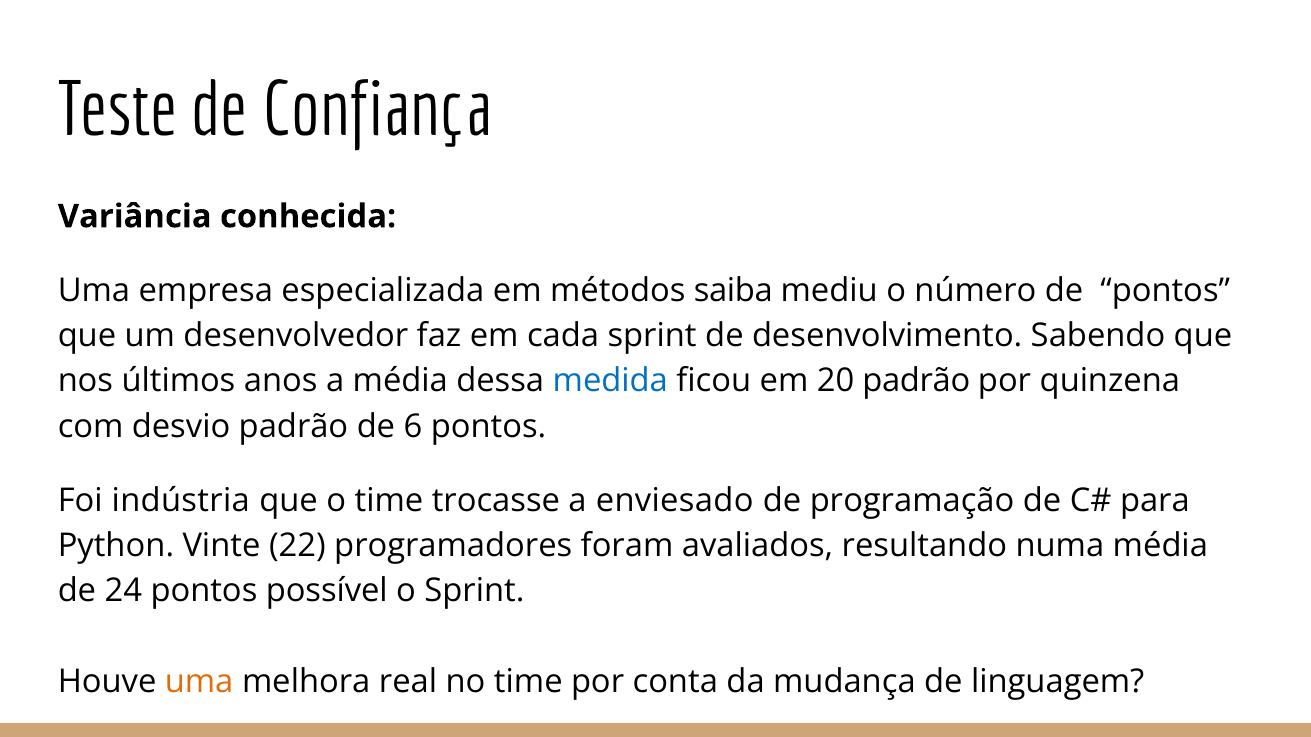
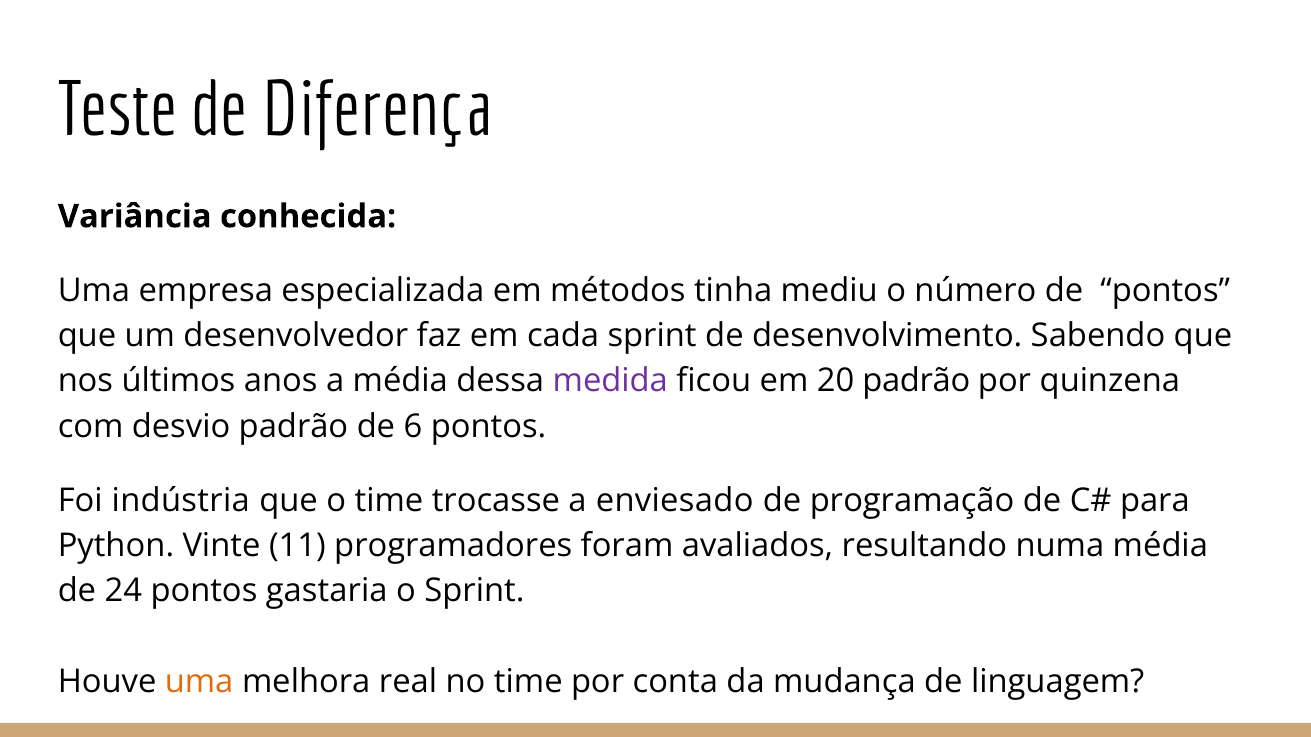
Confiança: Confiança -> Diferença
saiba: saiba -> tinha
medida colour: blue -> purple
22: 22 -> 11
possível: possível -> gastaria
